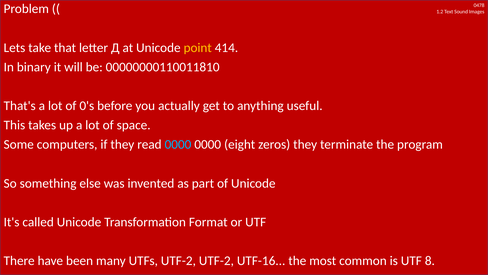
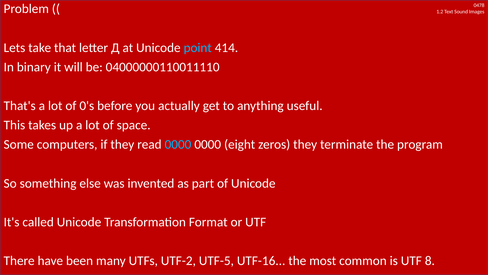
point colour: yellow -> light blue
00000000110011810: 00000000110011810 -> 04000000110011110
UTF-2 UTF-2: UTF-2 -> UTF-5
